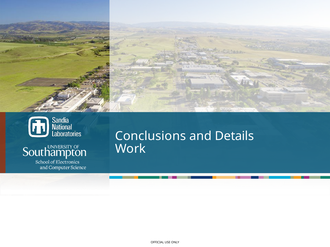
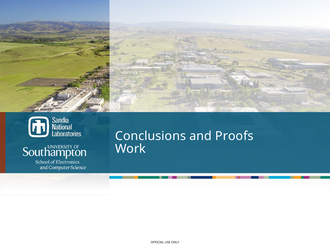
Details: Details -> Proofs
